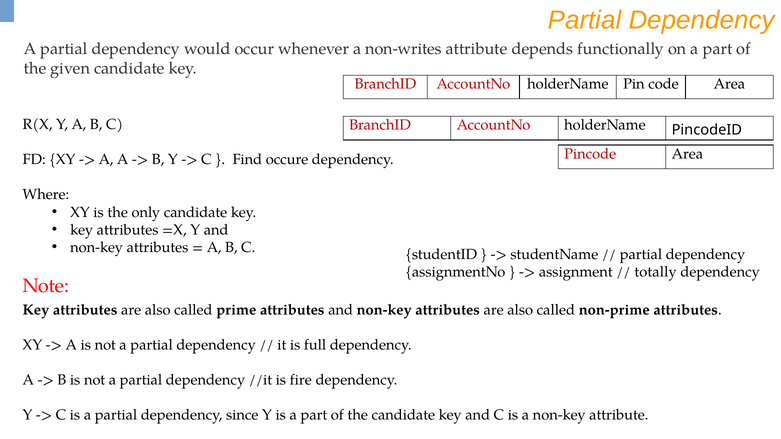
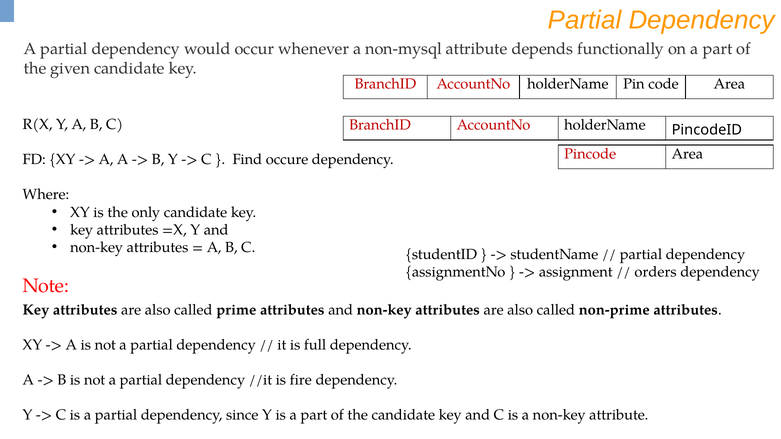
non-writes: non-writes -> non-mysql
totally: totally -> orders
